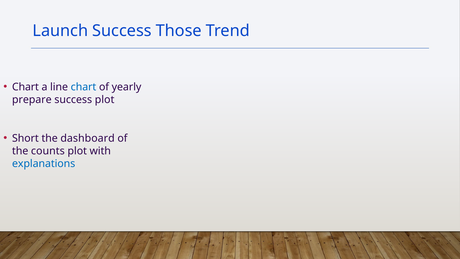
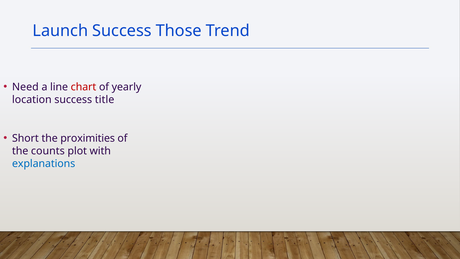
Chart at (25, 87): Chart -> Need
chart at (84, 87) colour: blue -> red
prepare: prepare -> location
success plot: plot -> title
dashboard: dashboard -> proximities
